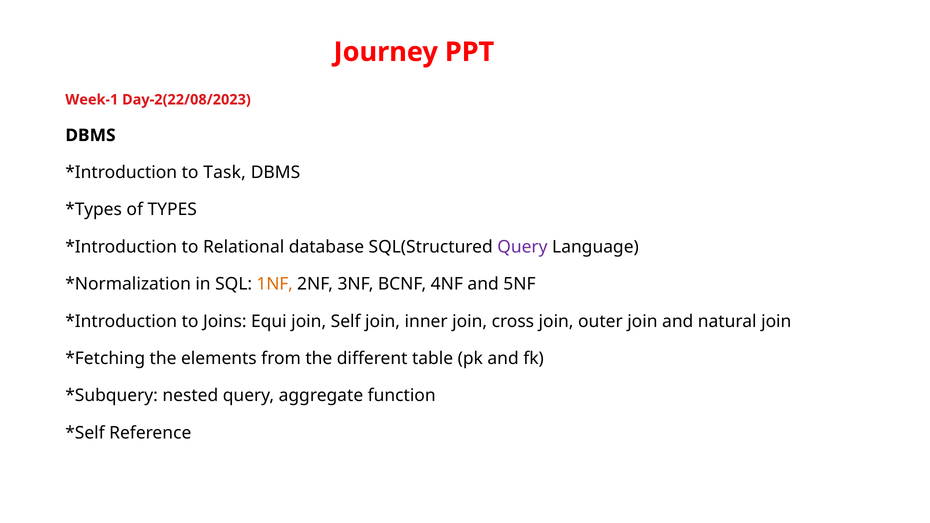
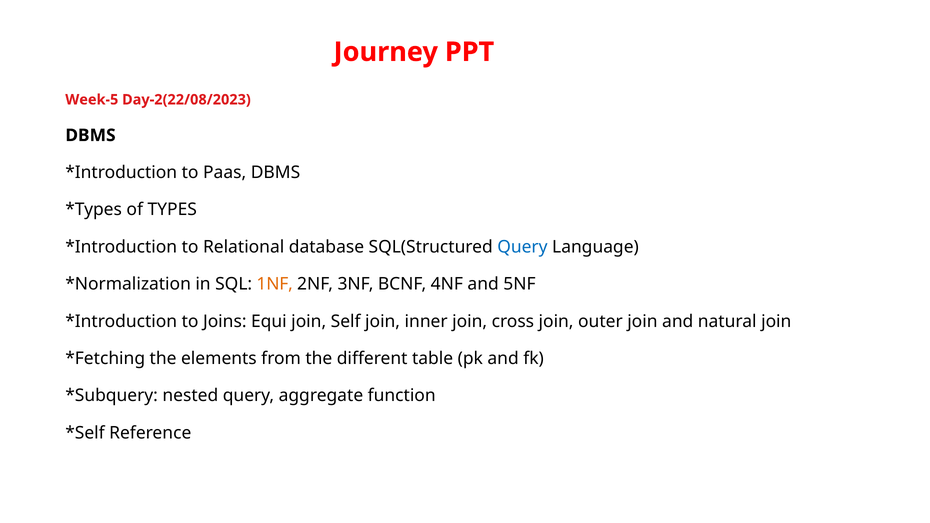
Week-1: Week-1 -> Week-5
Task: Task -> Paas
Query at (522, 247) colour: purple -> blue
